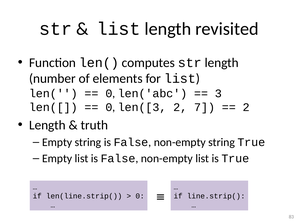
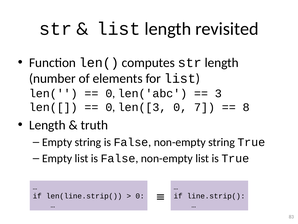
len([3 2: 2 -> 0
2 at (246, 107): 2 -> 8
